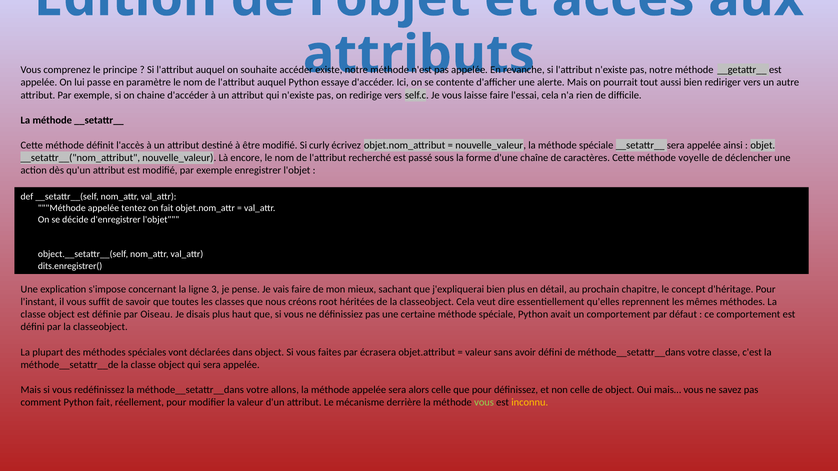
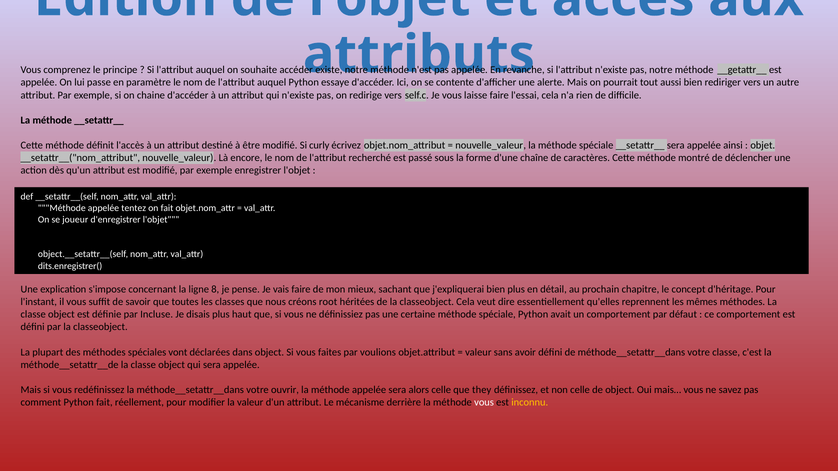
voyelle: voyelle -> montré
décide: décide -> joueur
3: 3 -> 8
Oiseau: Oiseau -> Incluse
écrasera: écrasera -> voulions
allons: allons -> ouvrir
que pour: pour -> they
vous at (484, 403) colour: light green -> white
